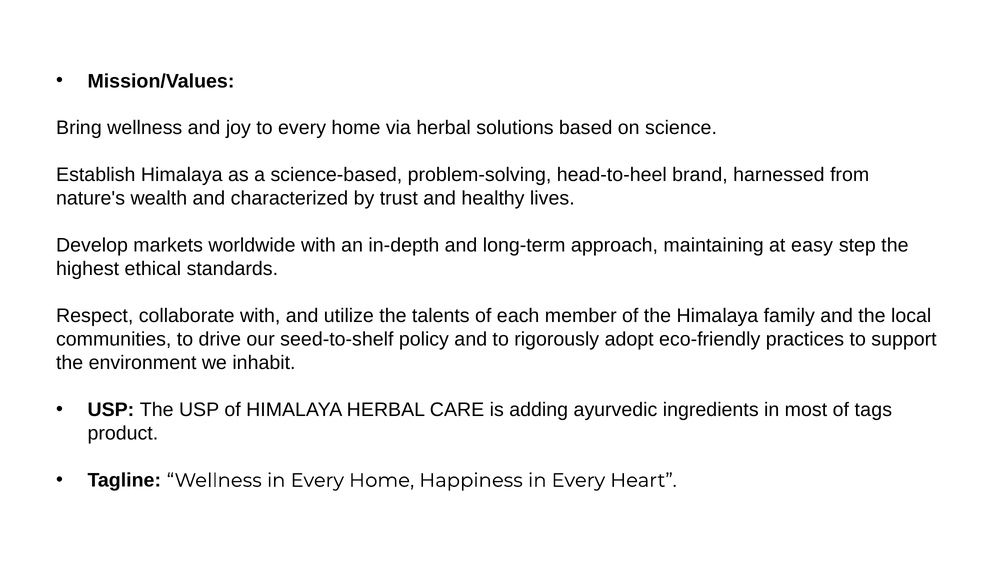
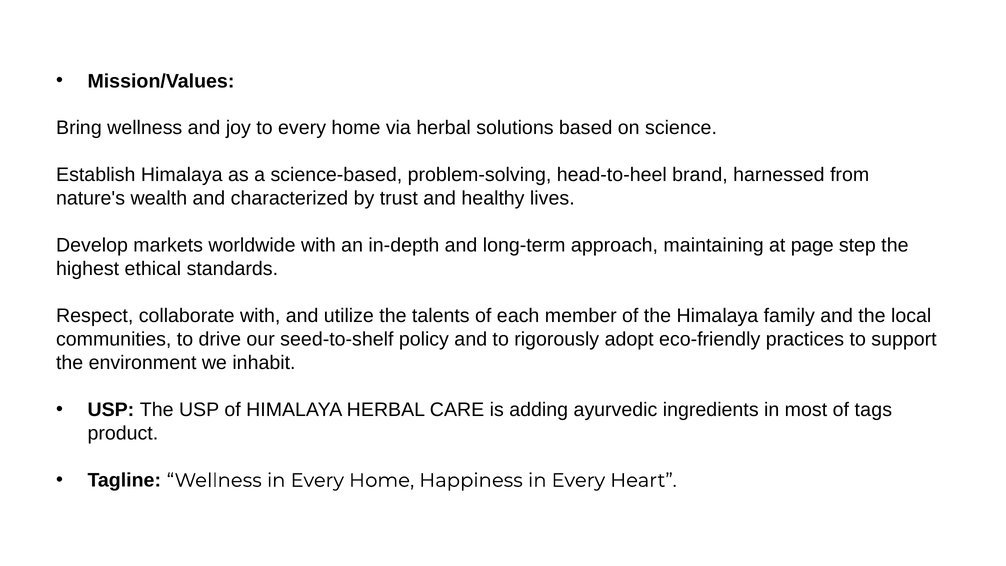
easy: easy -> page
